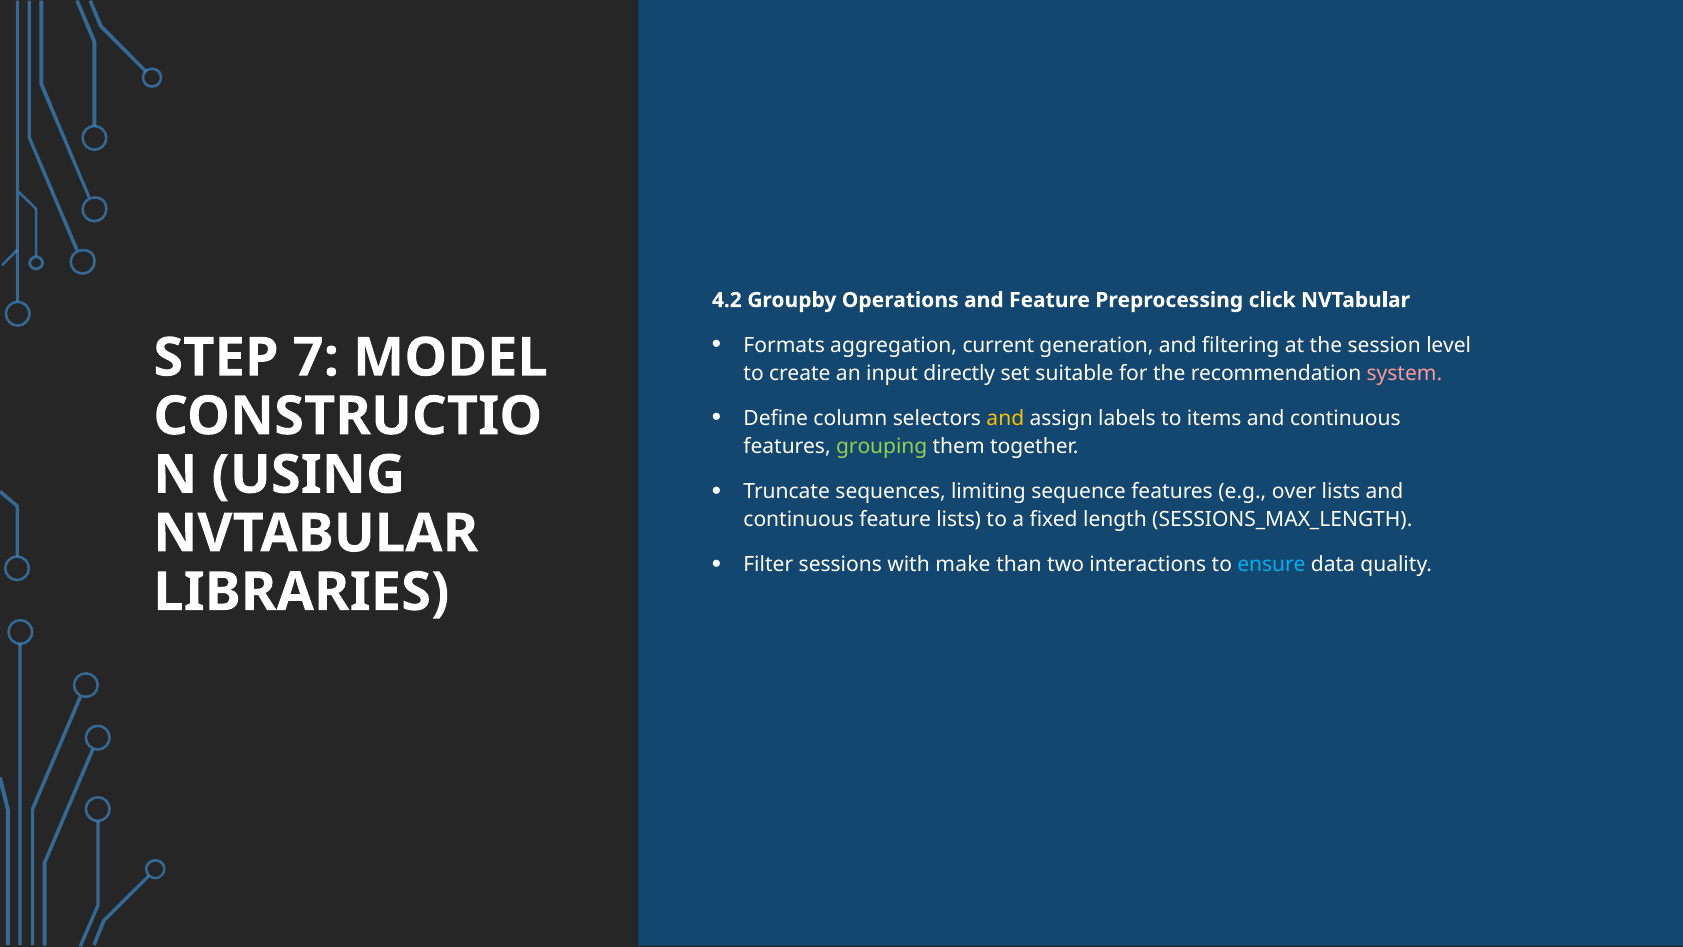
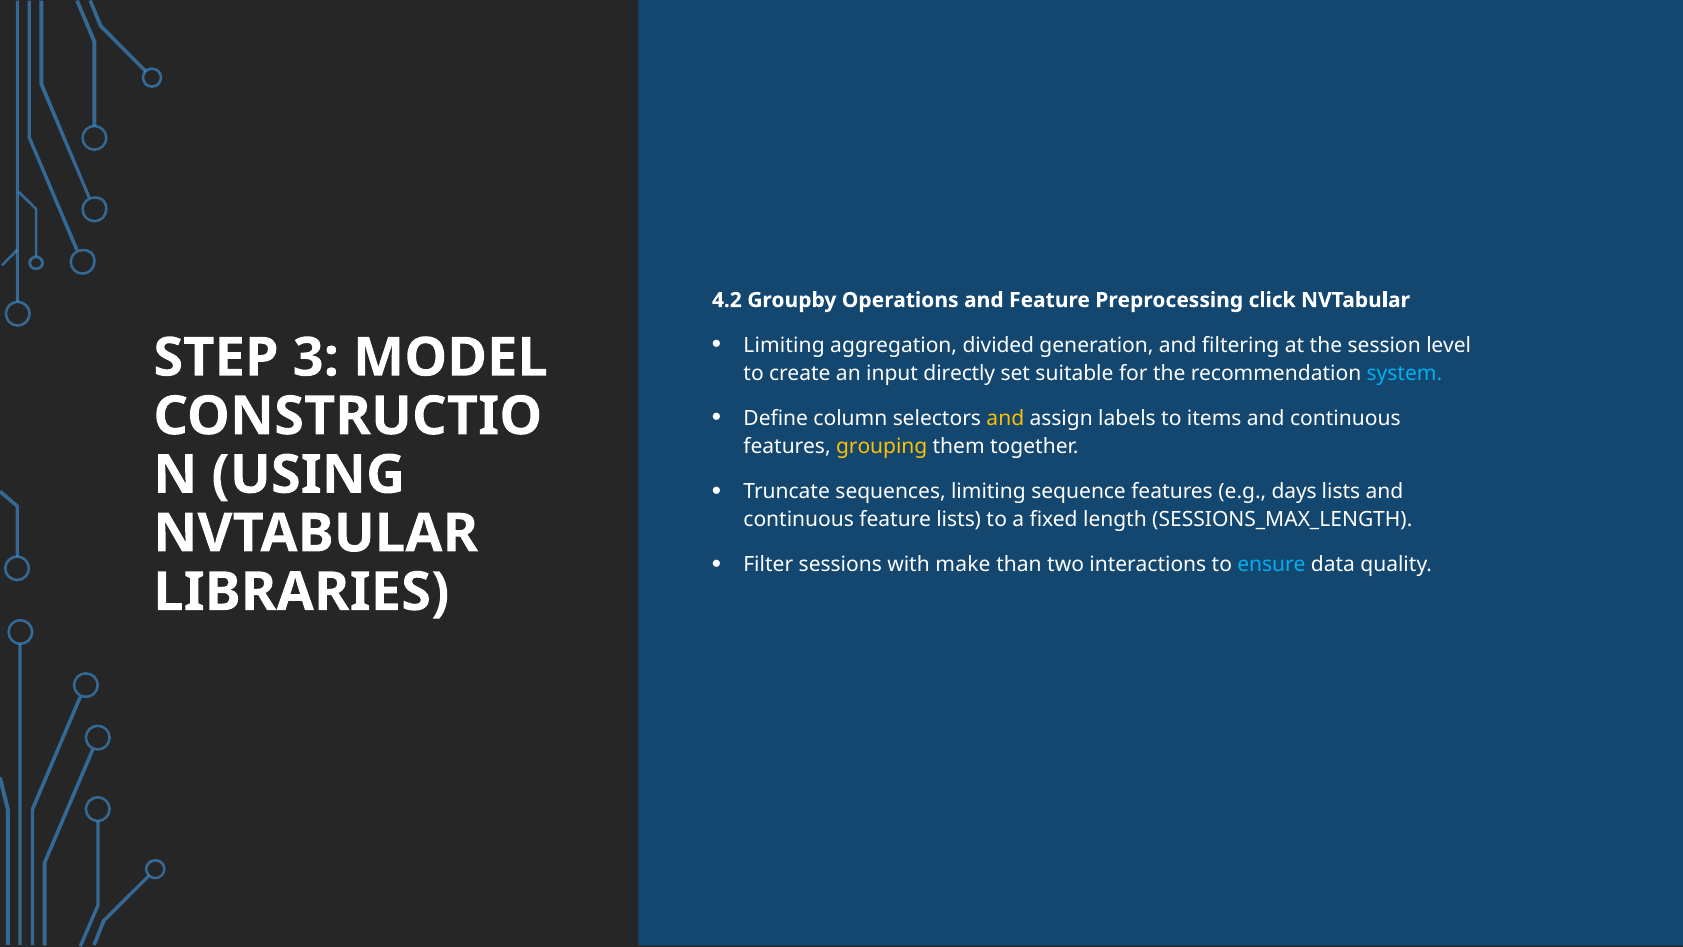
Formats at (784, 345): Formats -> Limiting
current: current -> divided
7: 7 -> 3
system colour: pink -> light blue
grouping colour: light green -> yellow
over: over -> days
